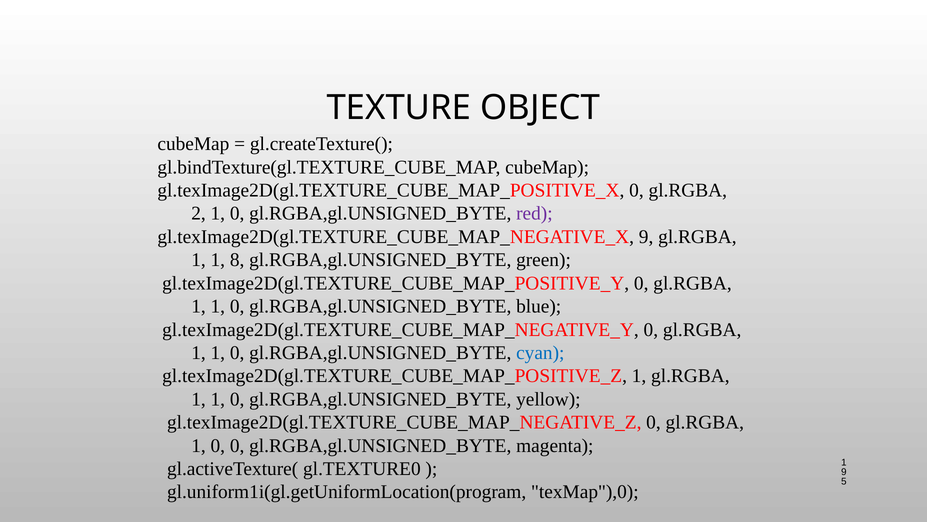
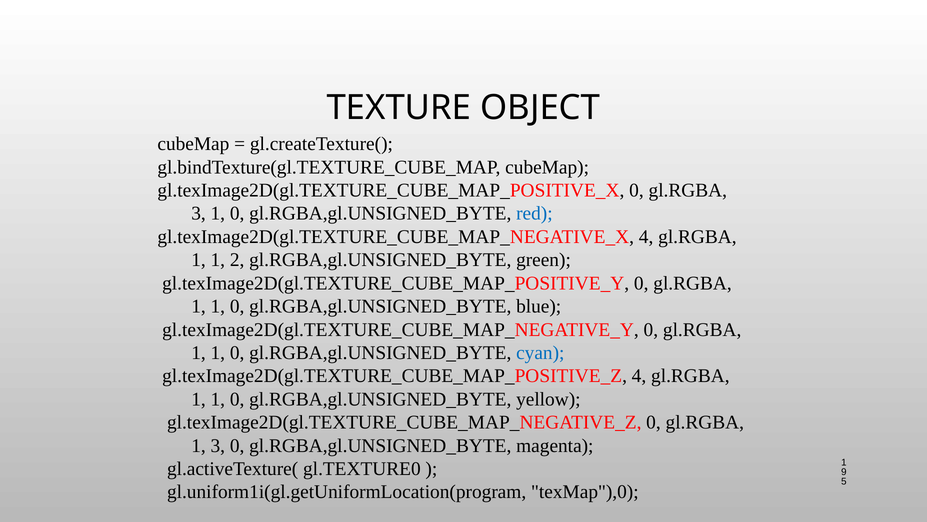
2 at (199, 213): 2 -> 3
red colour: purple -> blue
gl.texImage2D(gl.TEXTURE_CUBE_MAP_NEGATIVE_X 9: 9 -> 4
8: 8 -> 2
gl.texImage2D(gl.TEXTURE_CUBE_MAP_POSITIVE_Z 1: 1 -> 4
0 at (218, 445): 0 -> 3
